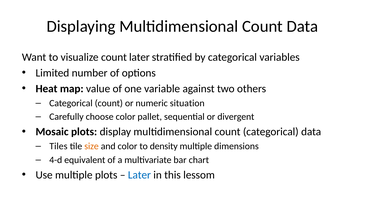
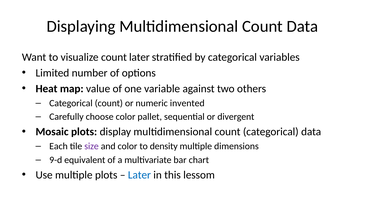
situation: situation -> invented
Tiles: Tiles -> Each
size colour: orange -> purple
4-d: 4-d -> 9-d
